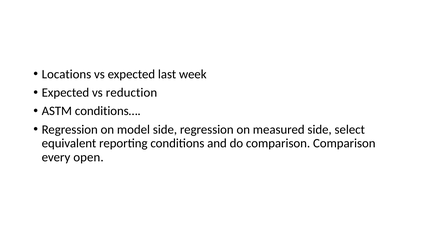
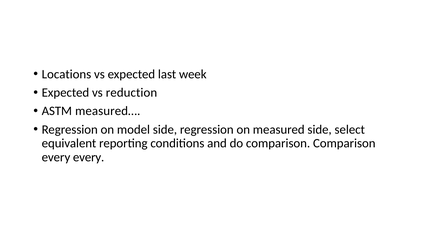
conditions…: conditions… -> measured…
every open: open -> every
